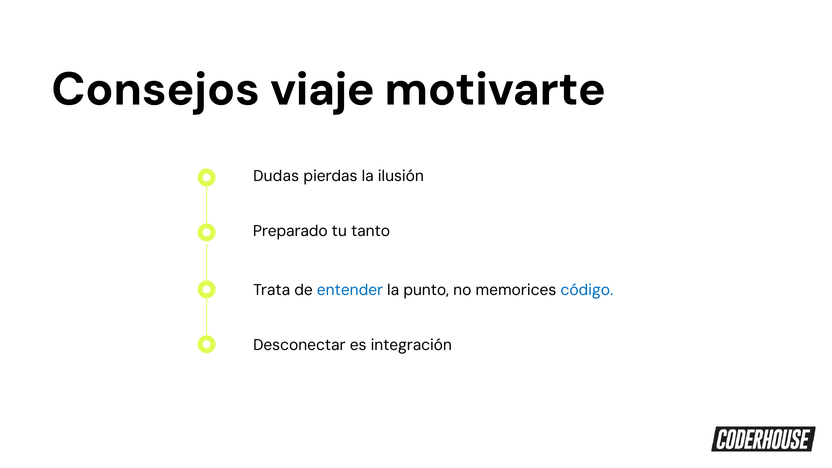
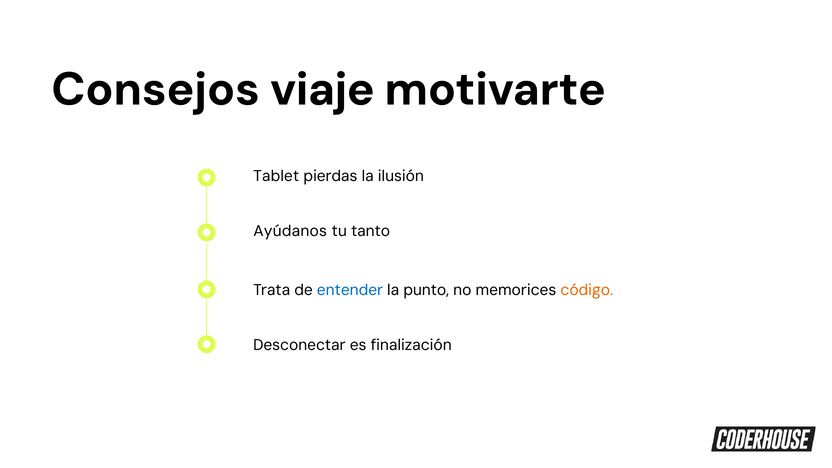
Dudas: Dudas -> Tablet
Preparado: Preparado -> Ayúdanos
código colour: blue -> orange
integración: integración -> finalización
